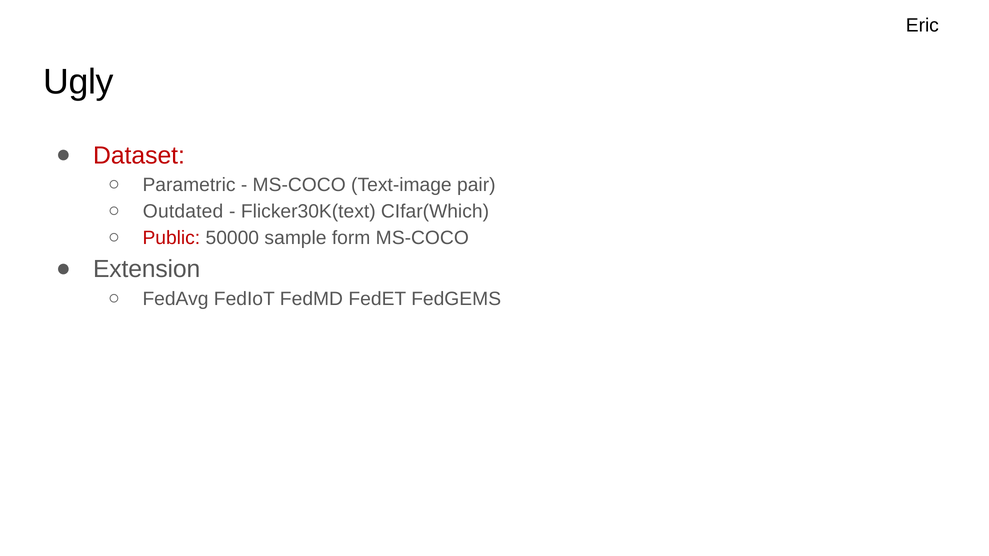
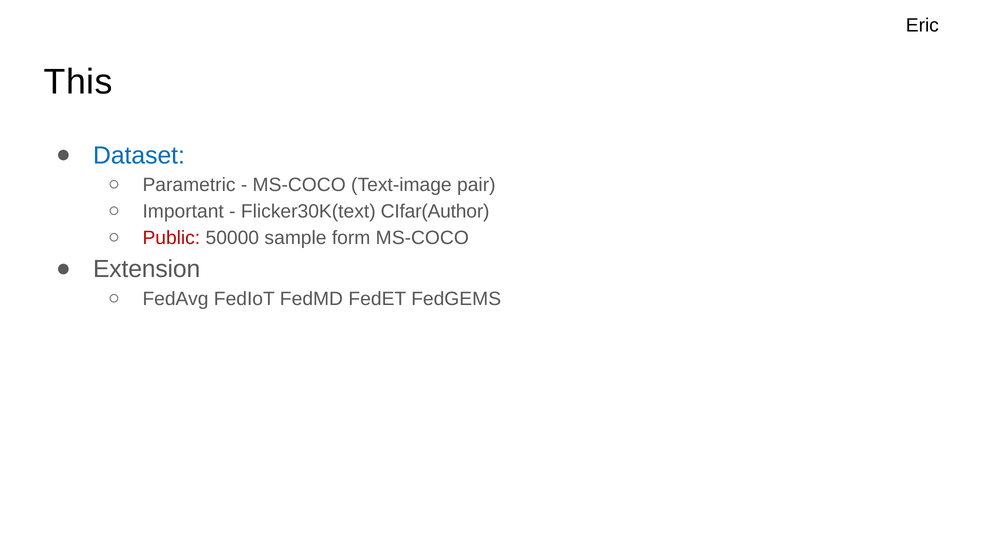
Ugly: Ugly -> This
Dataset colour: red -> blue
Outdated: Outdated -> Important
CIfar(Which: CIfar(Which -> CIfar(Author
